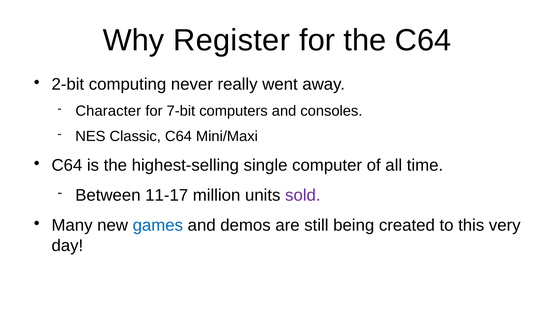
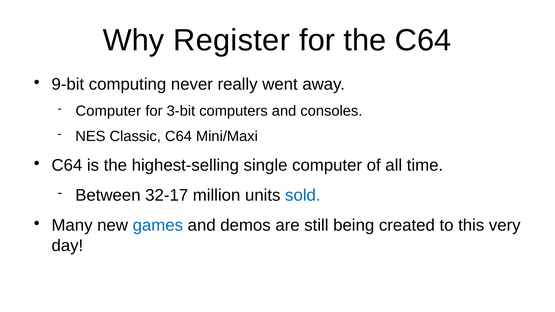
2-bit: 2-bit -> 9-bit
Character at (108, 111): Character -> Computer
7-bit: 7-bit -> 3-bit
11-17: 11-17 -> 32-17
sold colour: purple -> blue
